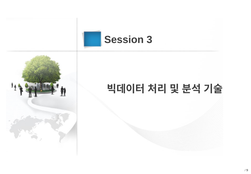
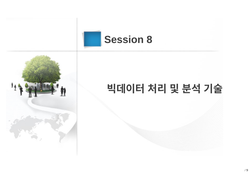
3: 3 -> 8
